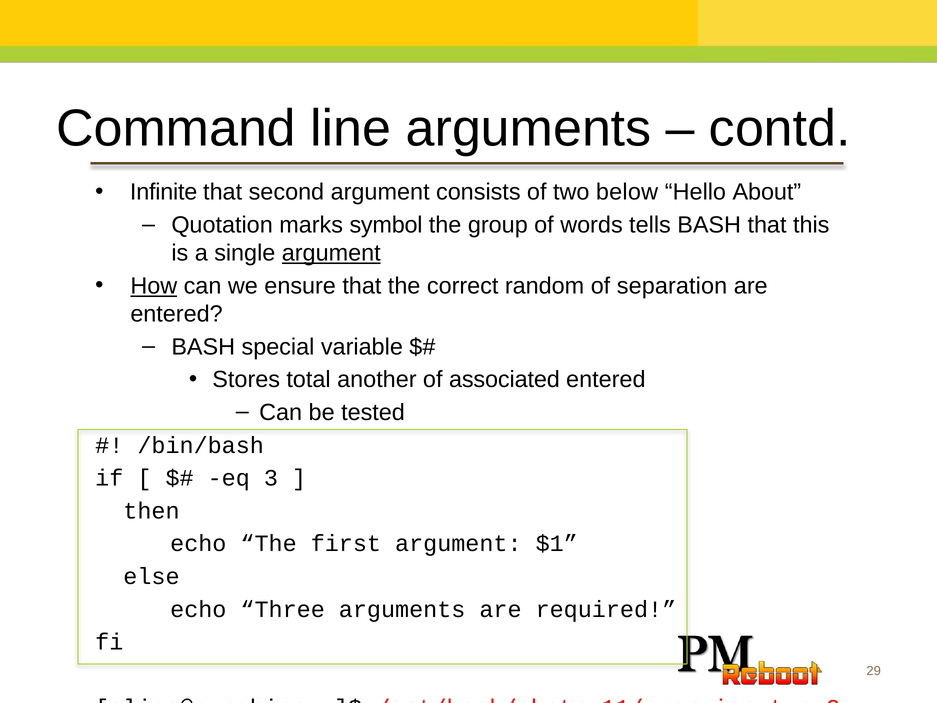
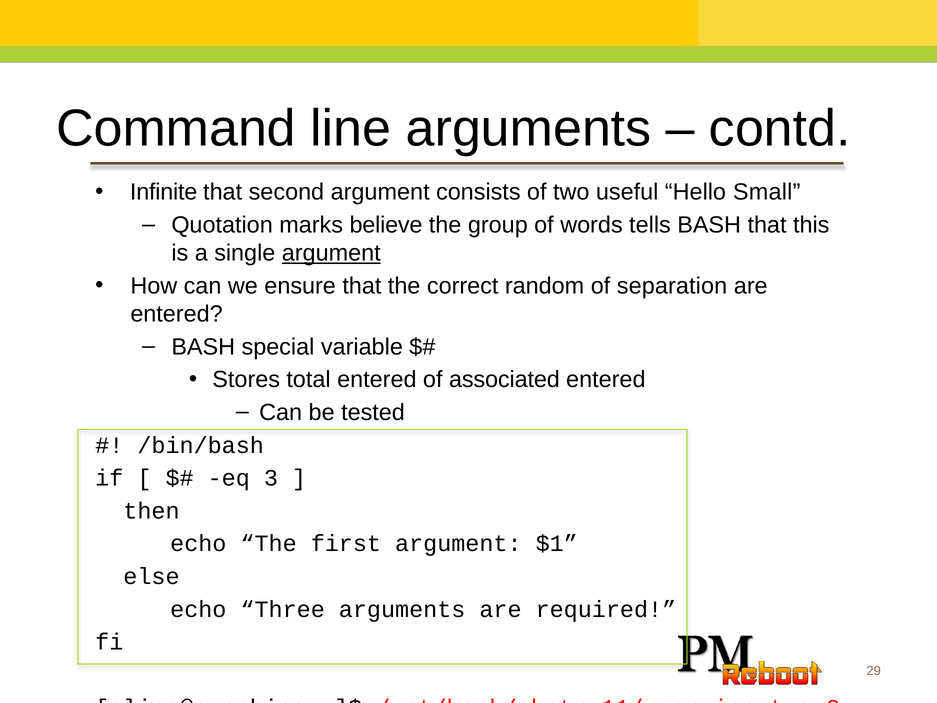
below: below -> useful
About: About -> Small
symbol: symbol -> believe
How underline: present -> none
total another: another -> entered
